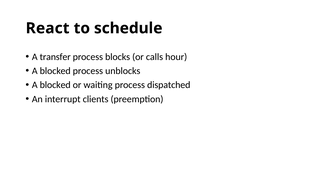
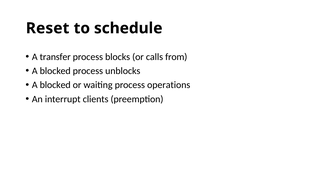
React: React -> Reset
hour: hour -> from
dispatched: dispatched -> operations
